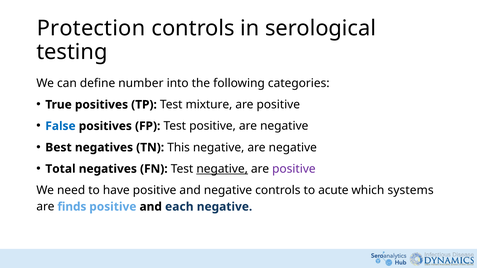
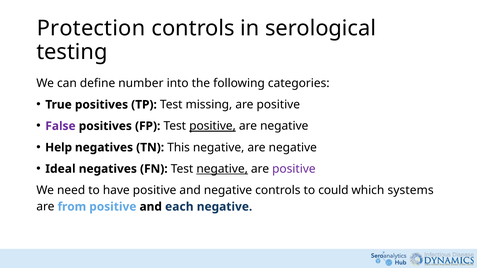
mixture: mixture -> missing
False colour: blue -> purple
positive at (212, 126) underline: none -> present
Best: Best -> Help
Total: Total -> Ideal
acute: acute -> could
finds: finds -> from
